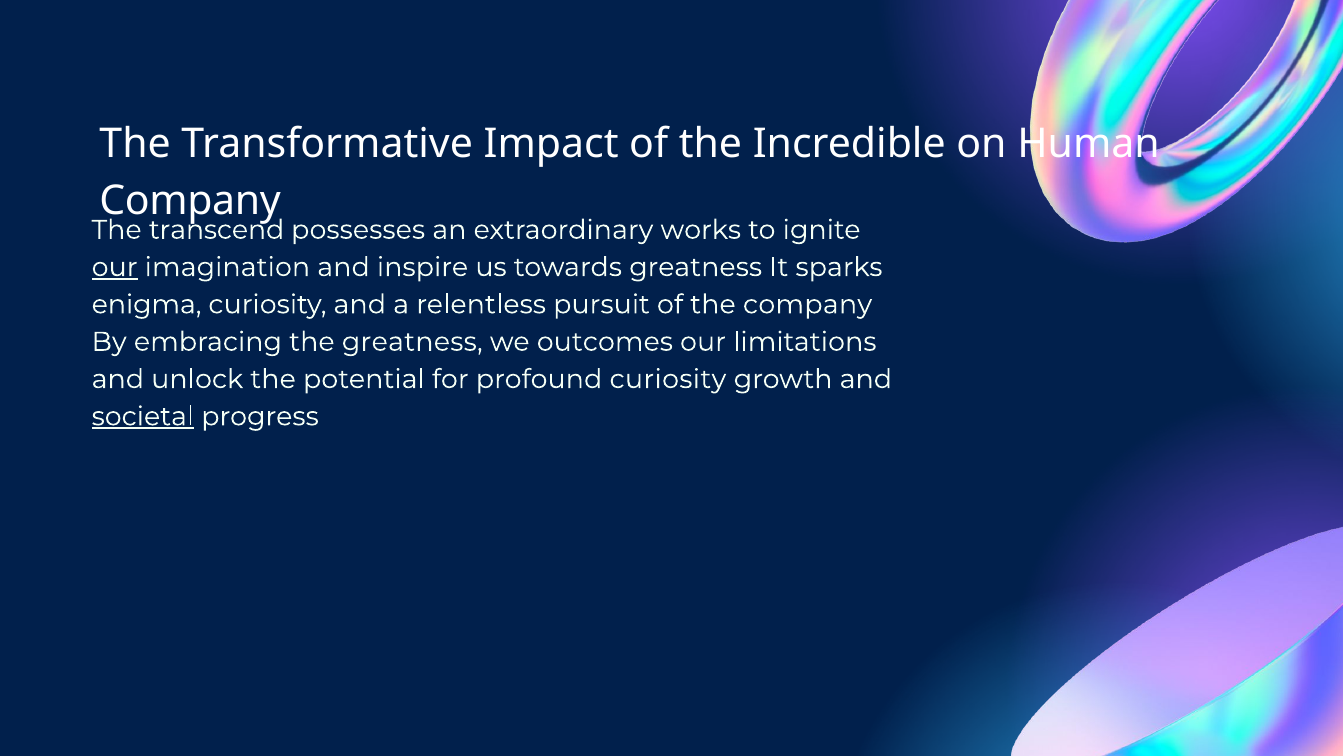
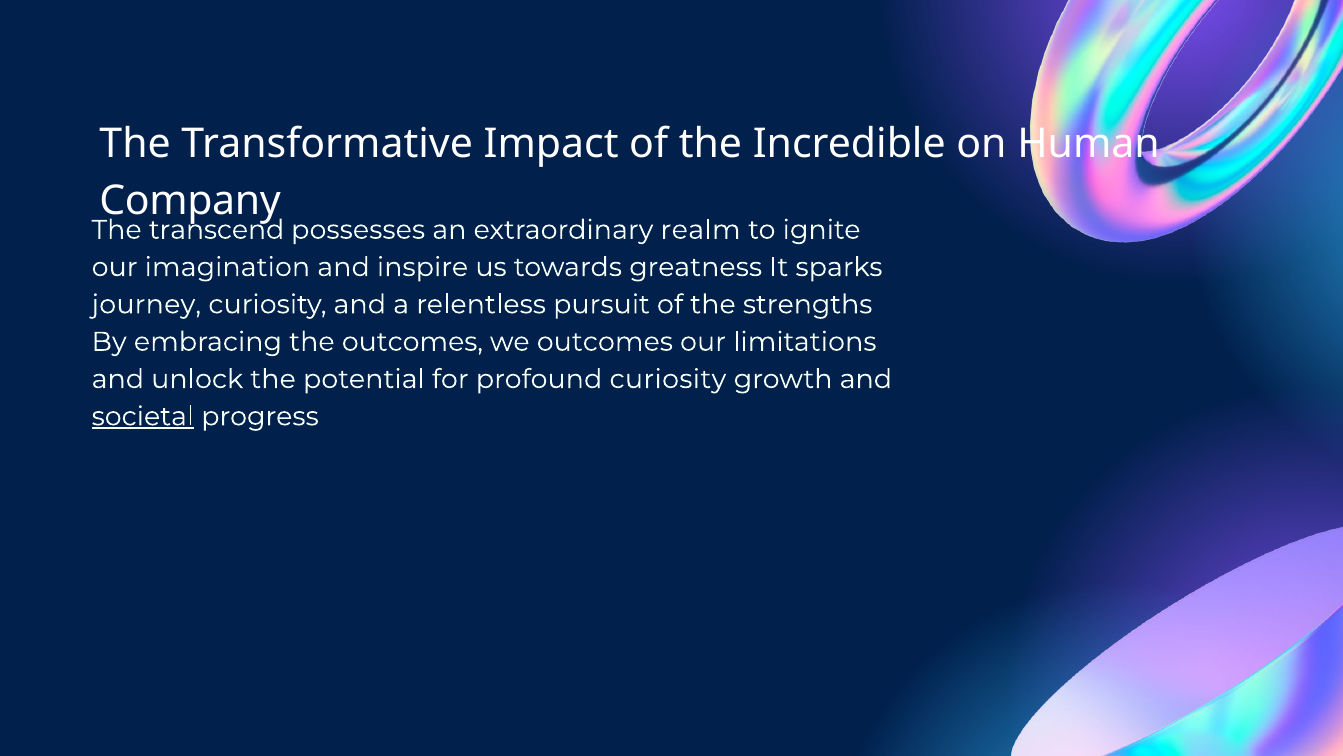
works: works -> realm
our at (115, 267) underline: present -> none
enigma: enigma -> journey
the company: company -> strengths
the greatness: greatness -> outcomes
